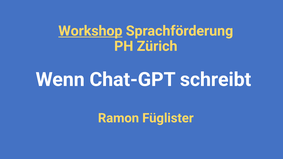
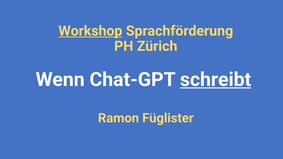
schreibt underline: none -> present
